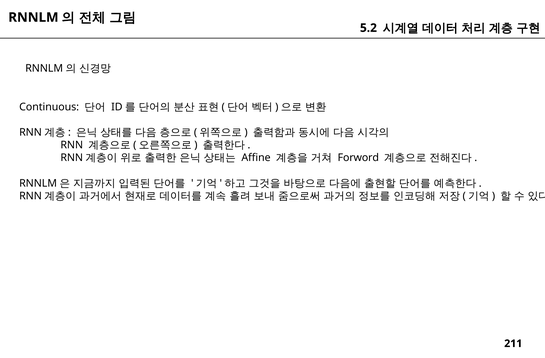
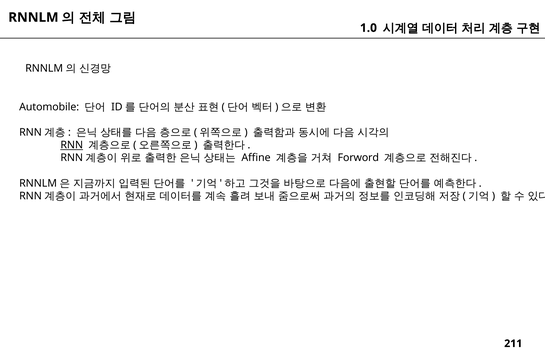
5.2: 5.2 -> 1.0
Continuous: Continuous -> Automobile
RNN underline: none -> present
